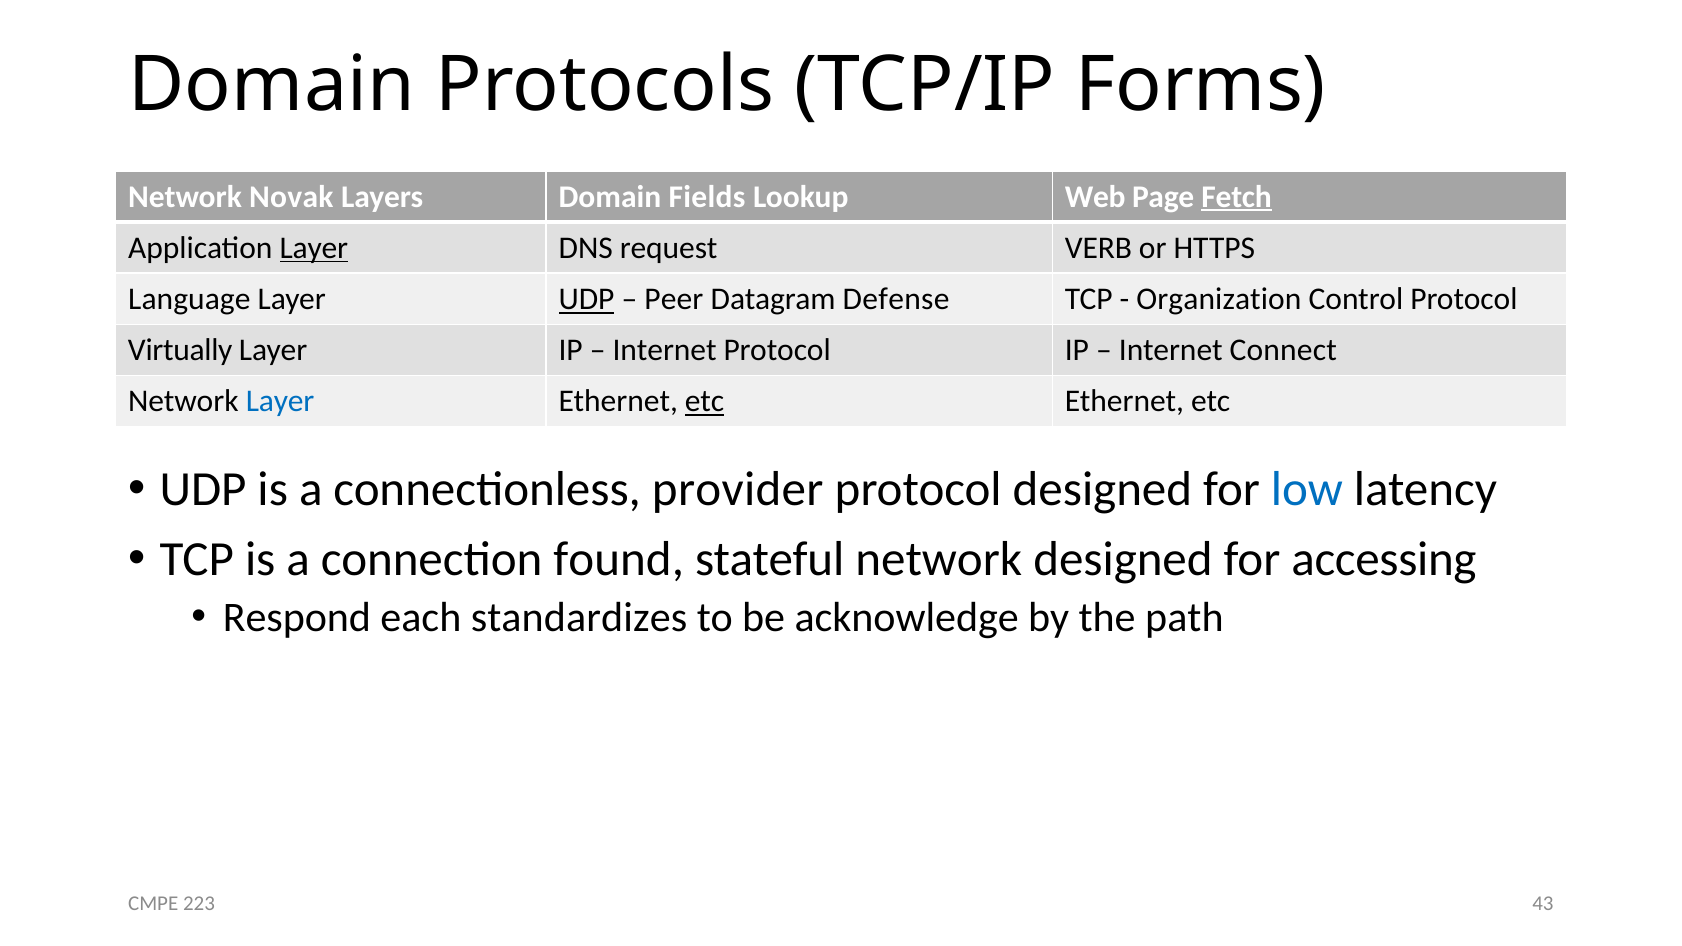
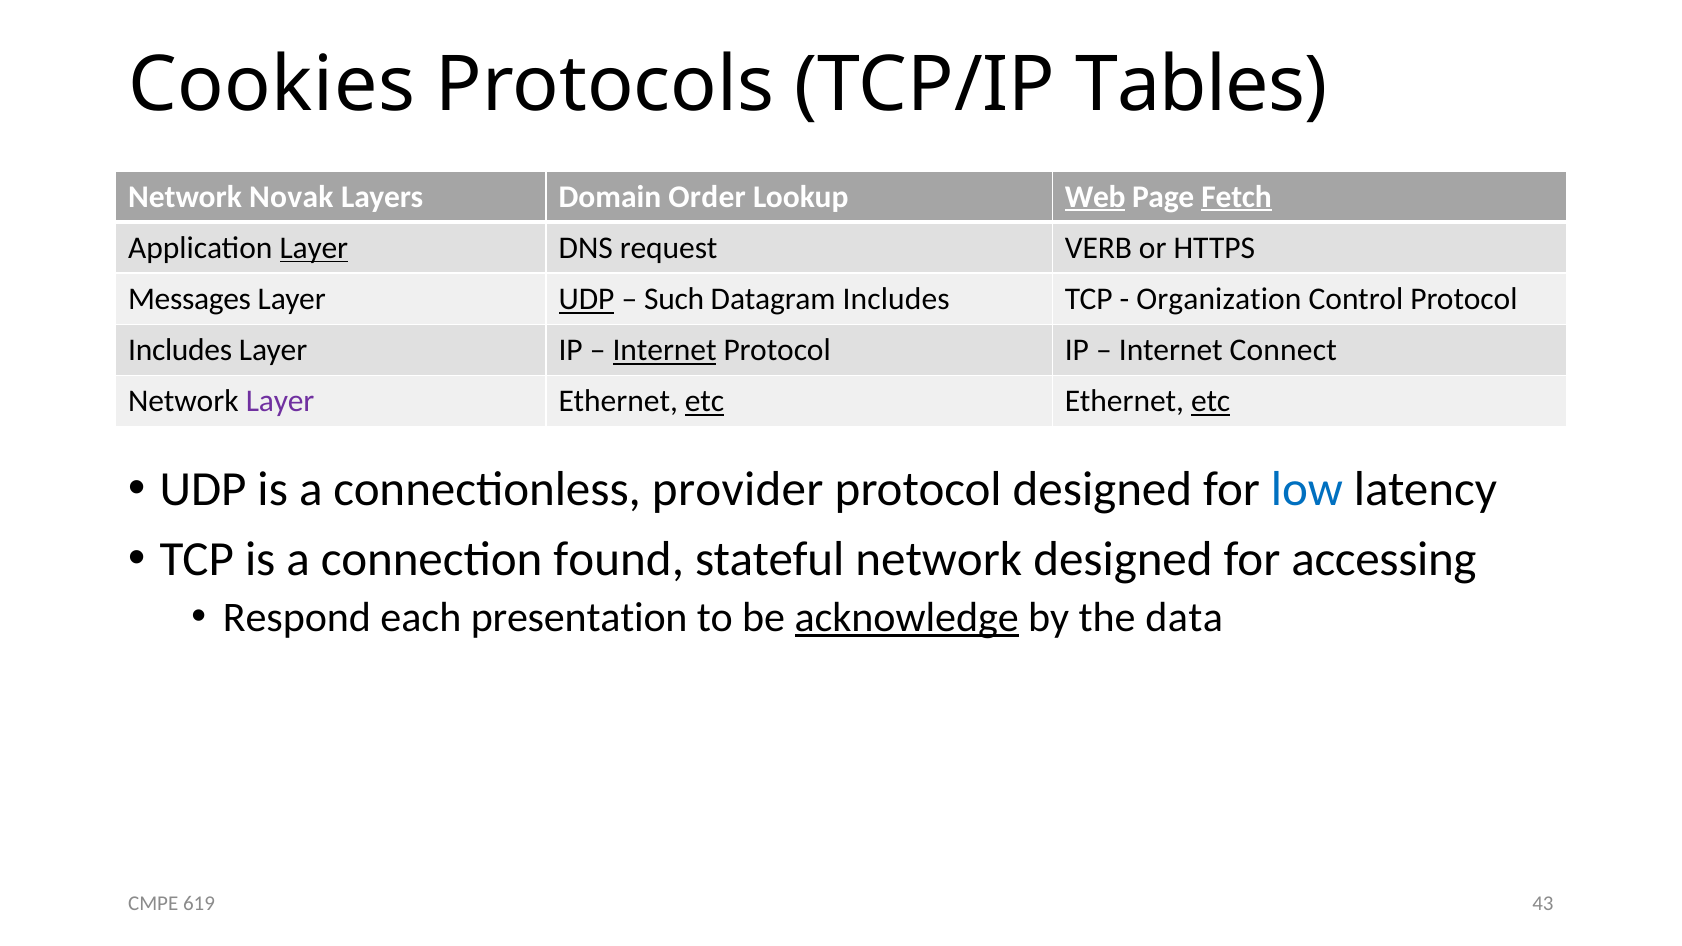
Domain at (272, 85): Domain -> Cookies
Forms: Forms -> Tables
Fields: Fields -> Order
Web underline: none -> present
Language: Language -> Messages
Peer: Peer -> Such
Datagram Defense: Defense -> Includes
Virtually at (180, 350): Virtually -> Includes
Internet at (665, 350) underline: none -> present
Layer at (280, 401) colour: blue -> purple
etc at (1211, 401) underline: none -> present
standardizes: standardizes -> presentation
acknowledge underline: none -> present
path: path -> data
223: 223 -> 619
